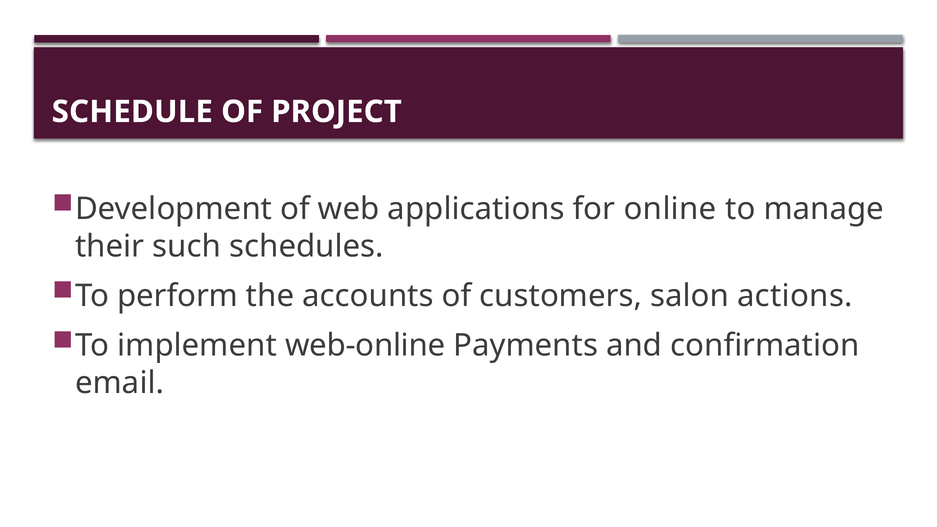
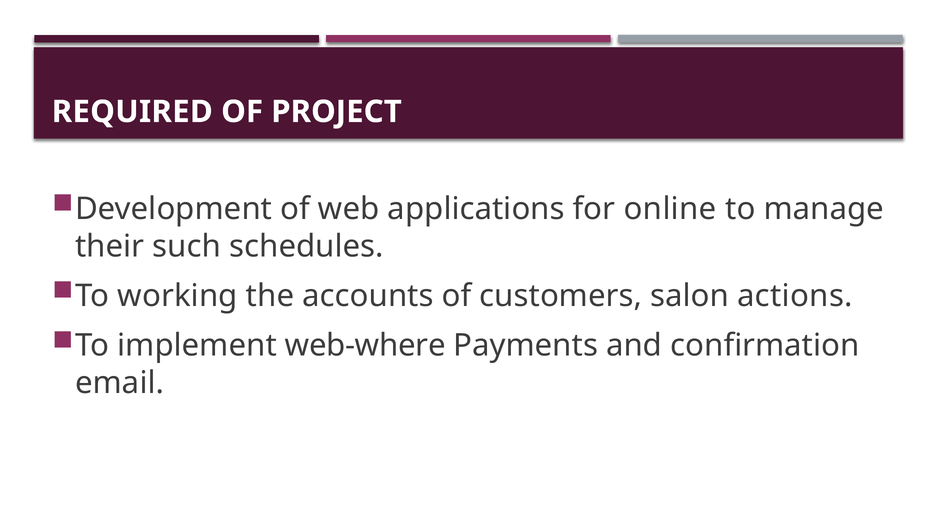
SCHEDULE: SCHEDULE -> REQUIRED
perform: perform -> working
web-online: web-online -> web-where
